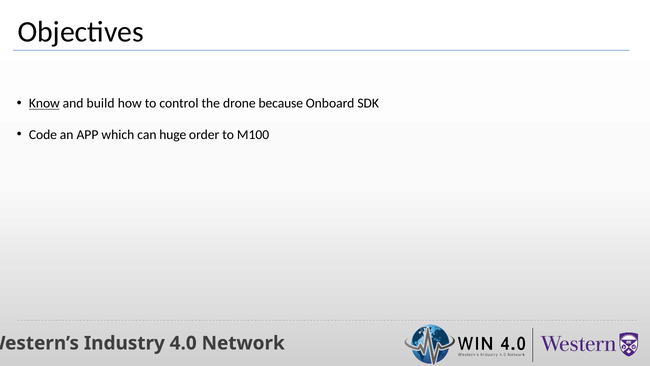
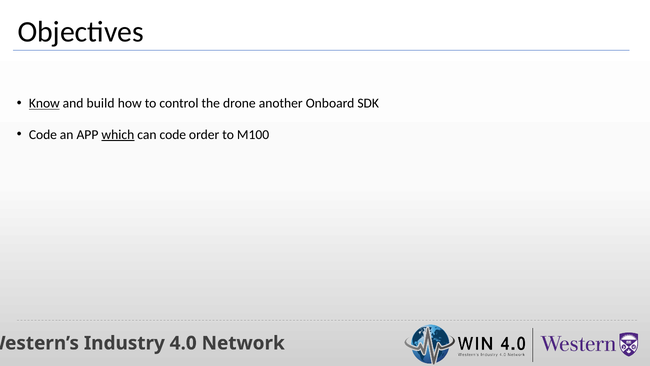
because: because -> another
which underline: none -> present
can huge: huge -> code
